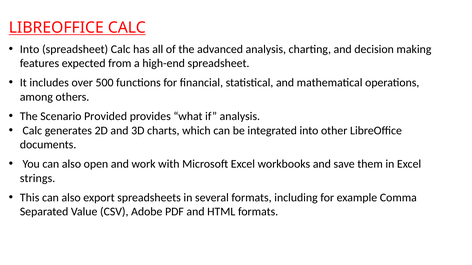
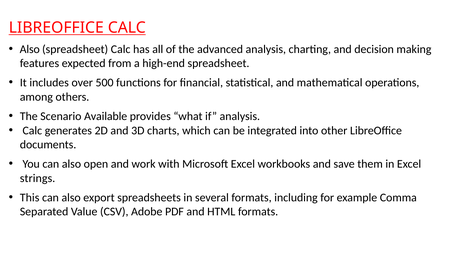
Into at (30, 49): Into -> Also
Provided: Provided -> Available
